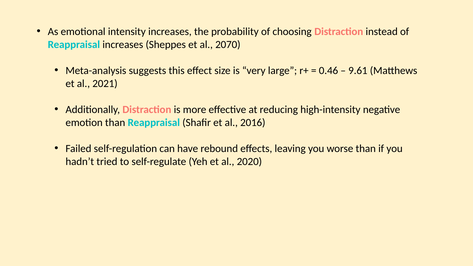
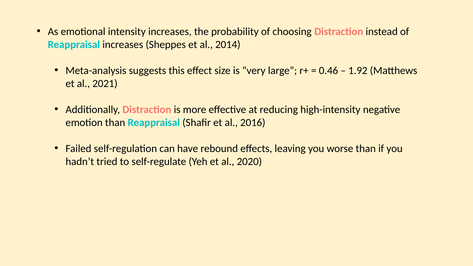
2070: 2070 -> 2014
9.61: 9.61 -> 1.92
